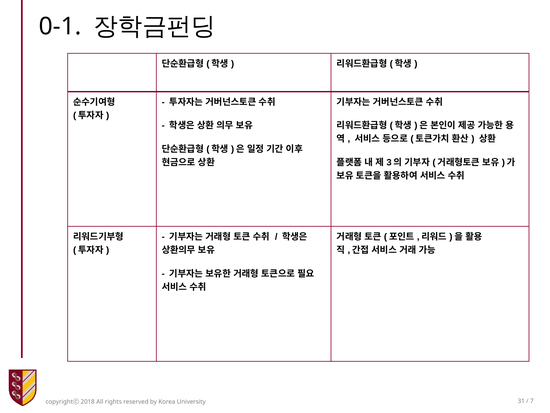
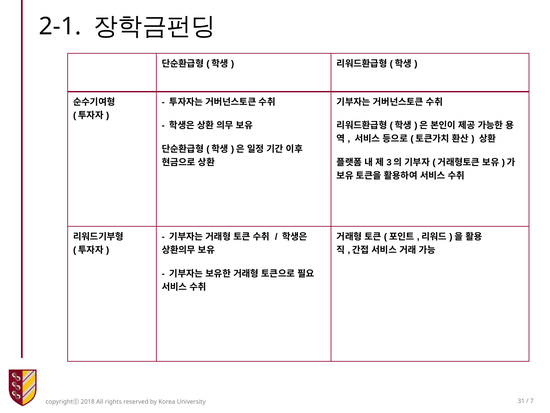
0-1: 0-1 -> 2-1
